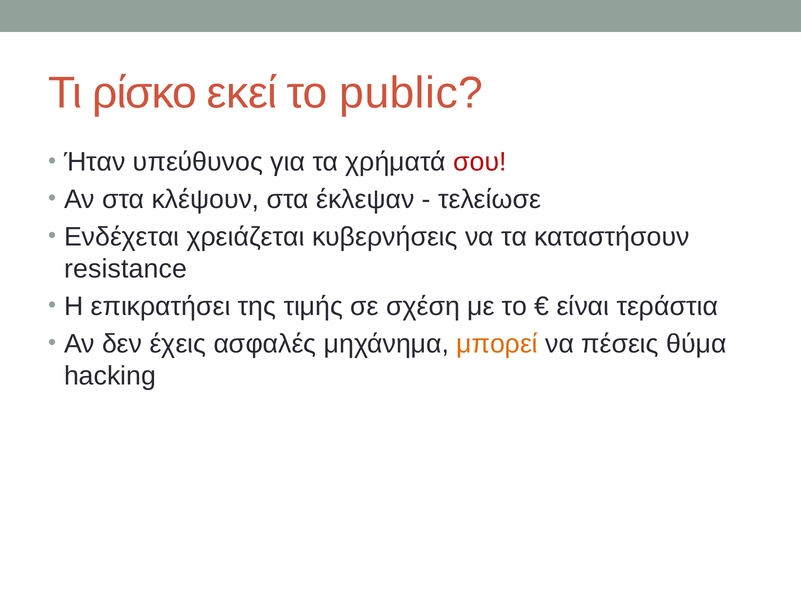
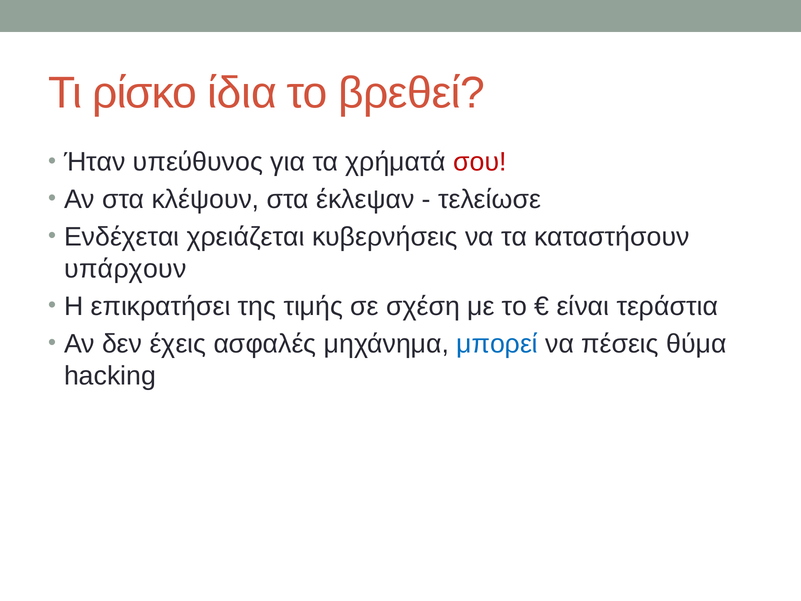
εκεί: εκεί -> ίδια
public: public -> βρεθεί
resistance: resistance -> υπάρχουν
μπορεί colour: orange -> blue
